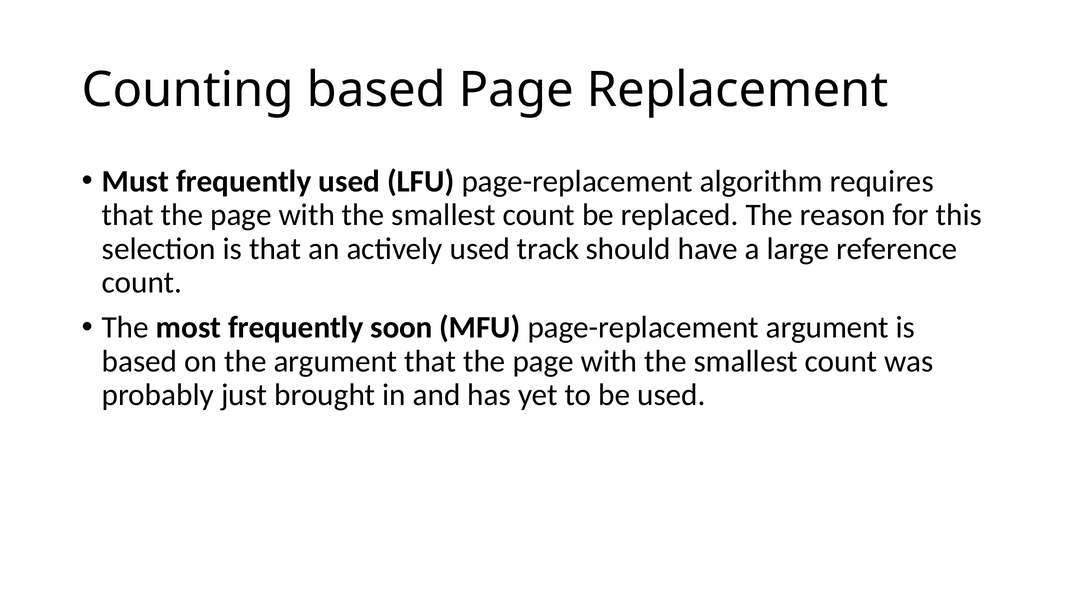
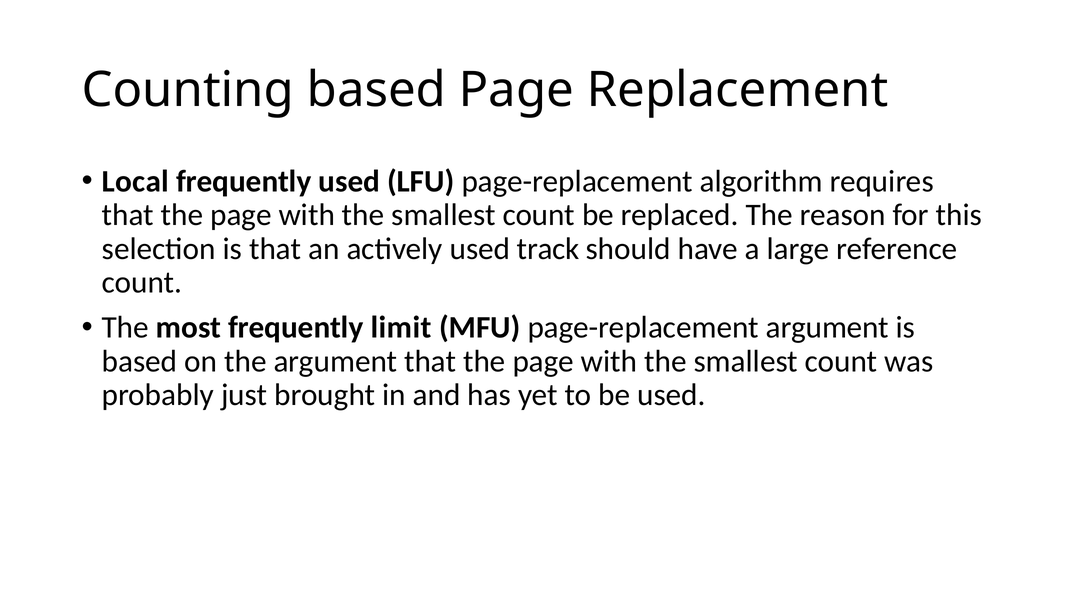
Must: Must -> Local
soon: soon -> limit
